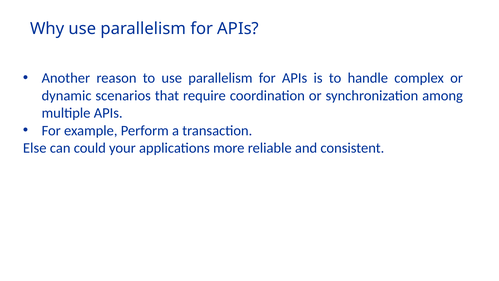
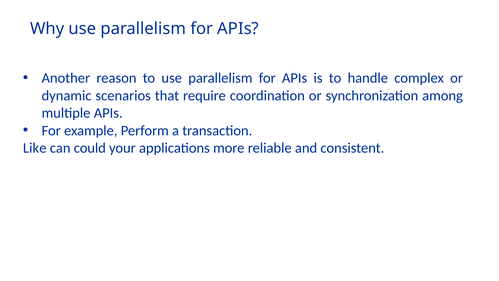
Else: Else -> Like
